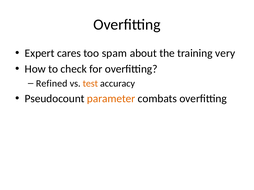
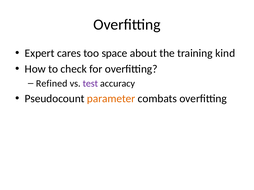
spam: spam -> space
very: very -> kind
test colour: orange -> purple
